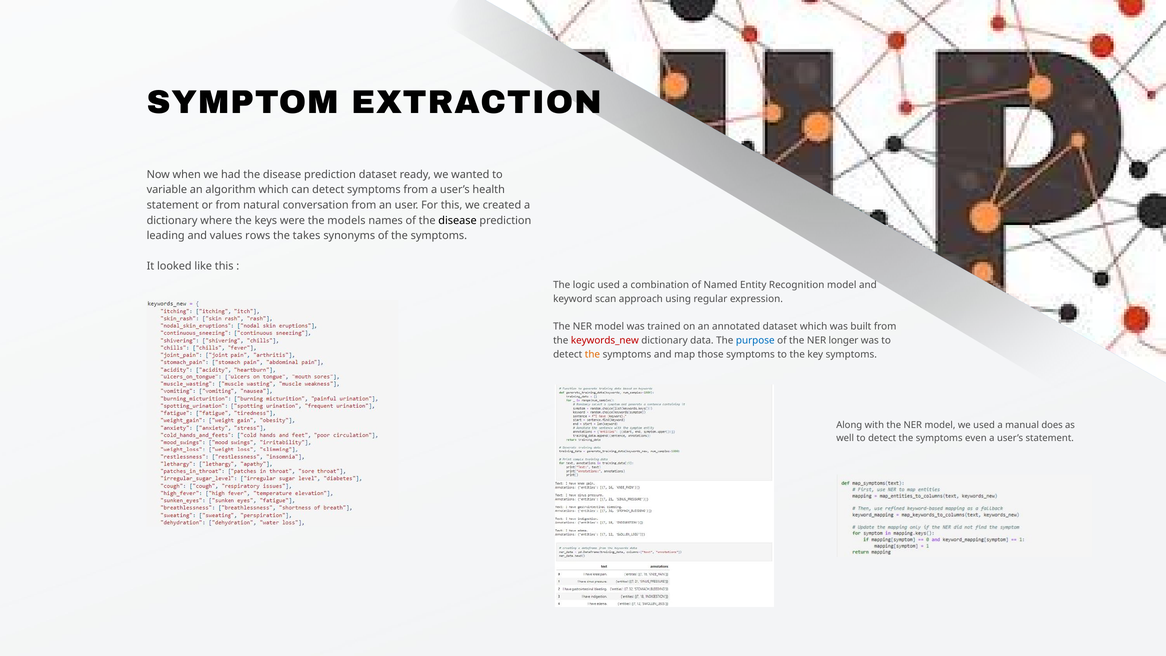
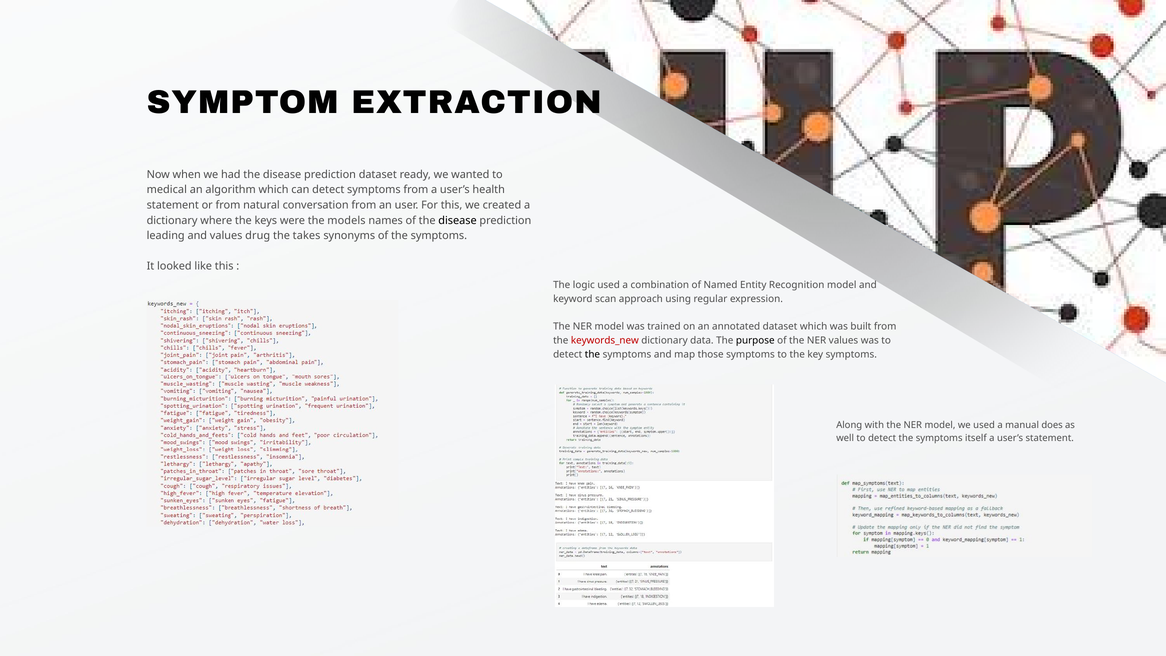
variable: variable -> medical
rows: rows -> drug
purpose colour: blue -> black
NER longer: longer -> values
the at (592, 354) colour: orange -> black
even: even -> itself
